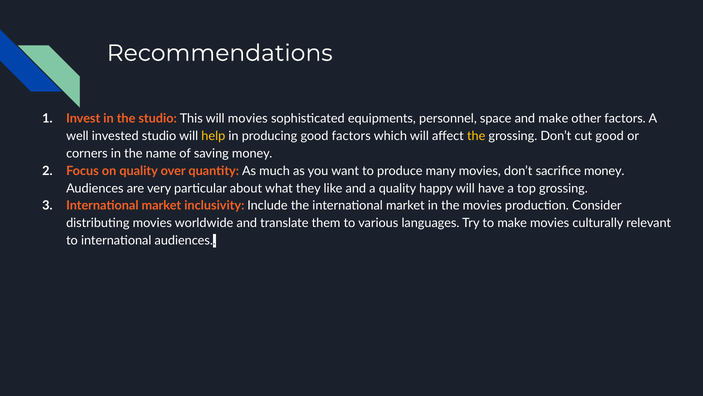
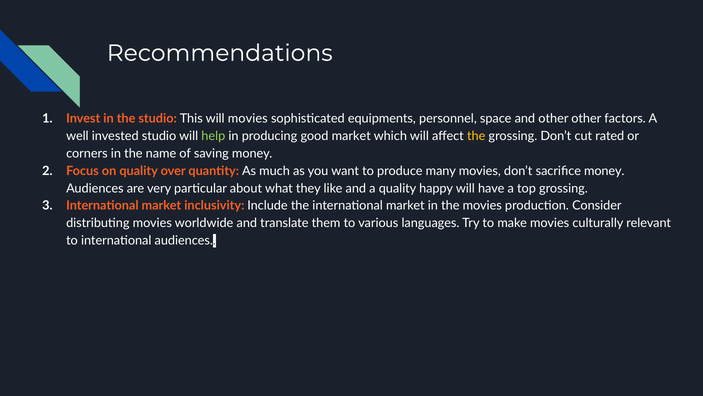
and make: make -> other
help colour: yellow -> light green
good factors: factors -> market
cut good: good -> rated
